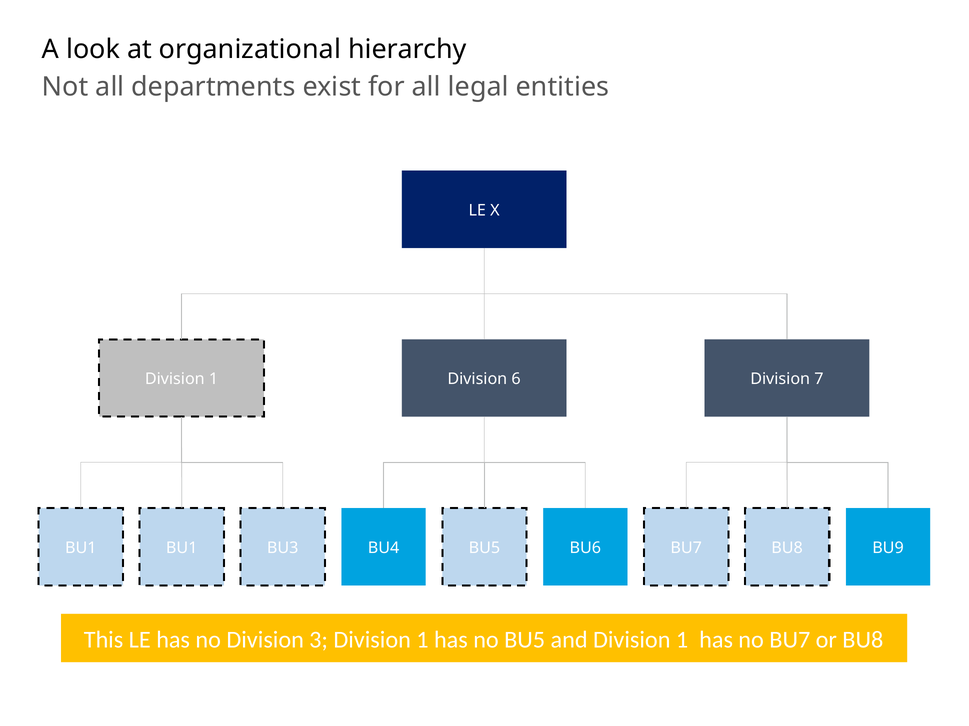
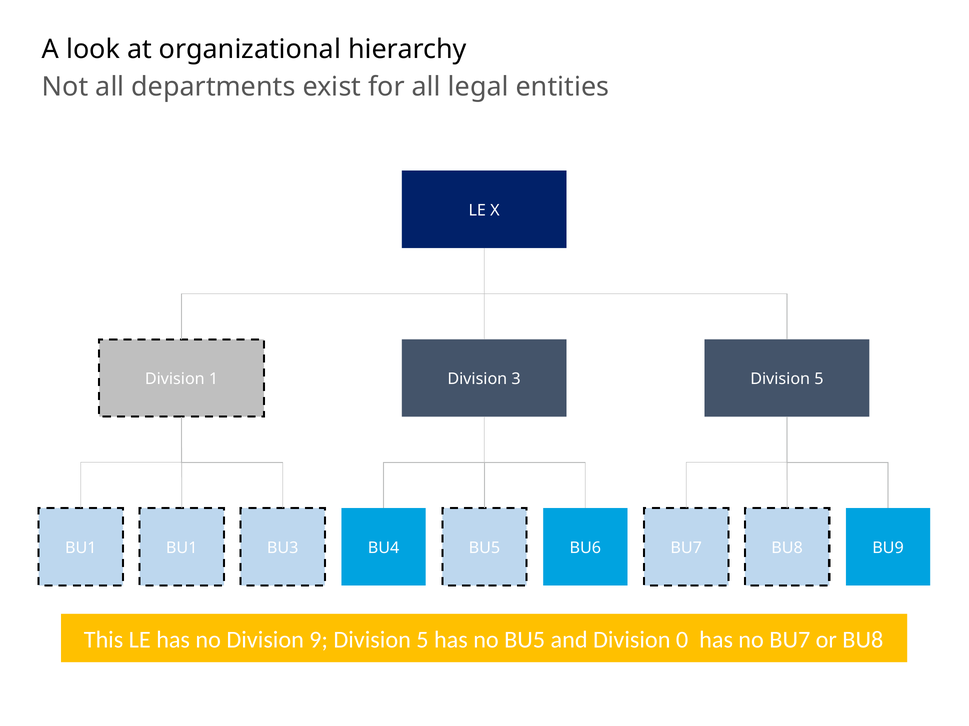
6: 6 -> 3
7 at (819, 380): 7 -> 5
3: 3 -> 9
1 at (422, 640): 1 -> 5
and Division 1: 1 -> 0
